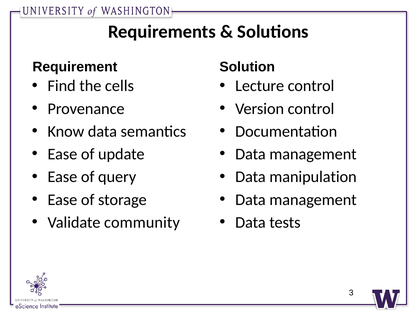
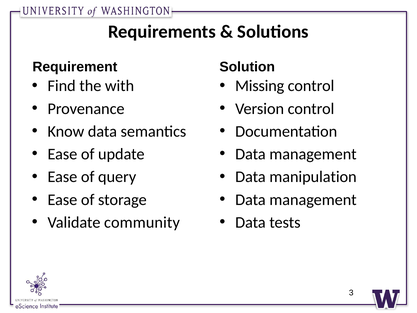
cells: cells -> with
Lecture: Lecture -> Missing
